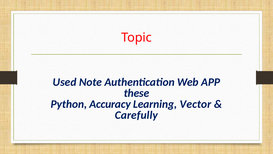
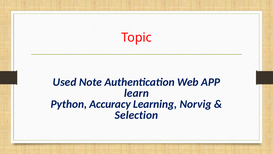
these: these -> learn
Vector: Vector -> Norvig
Carefully: Carefully -> Selection
